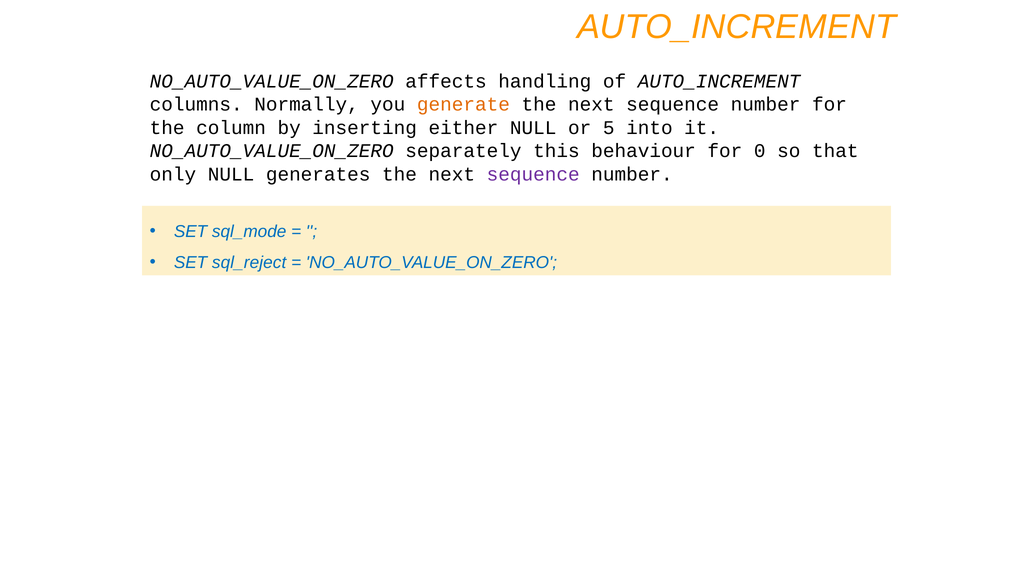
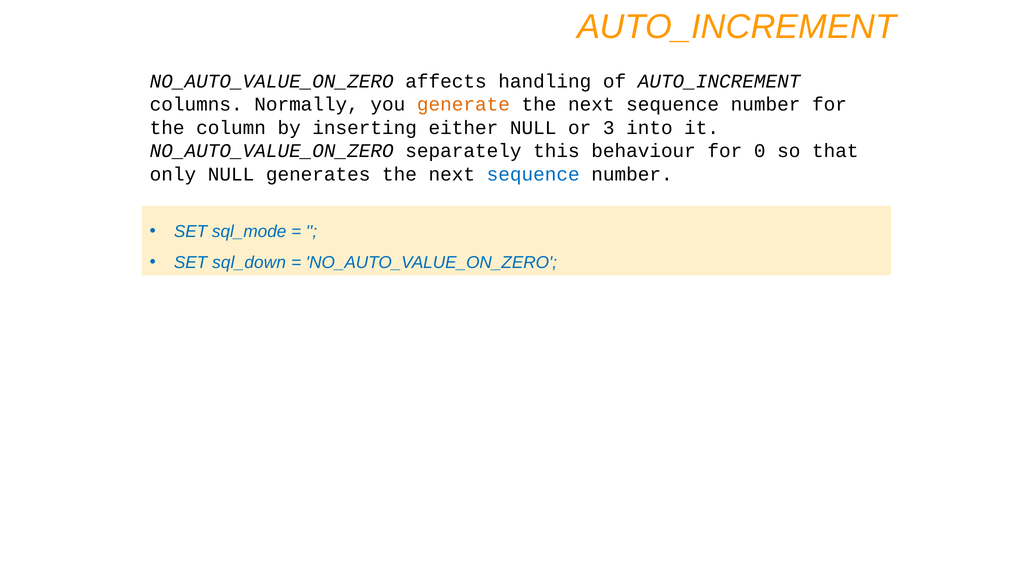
5: 5 -> 3
sequence at (533, 174) colour: purple -> blue
sql_reject: sql_reject -> sql_down
